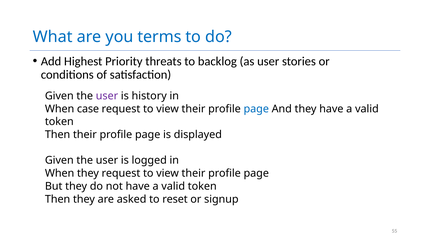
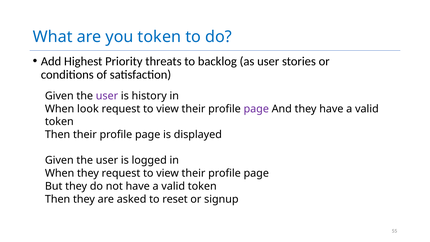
you terms: terms -> token
case: case -> look
page at (256, 109) colour: blue -> purple
